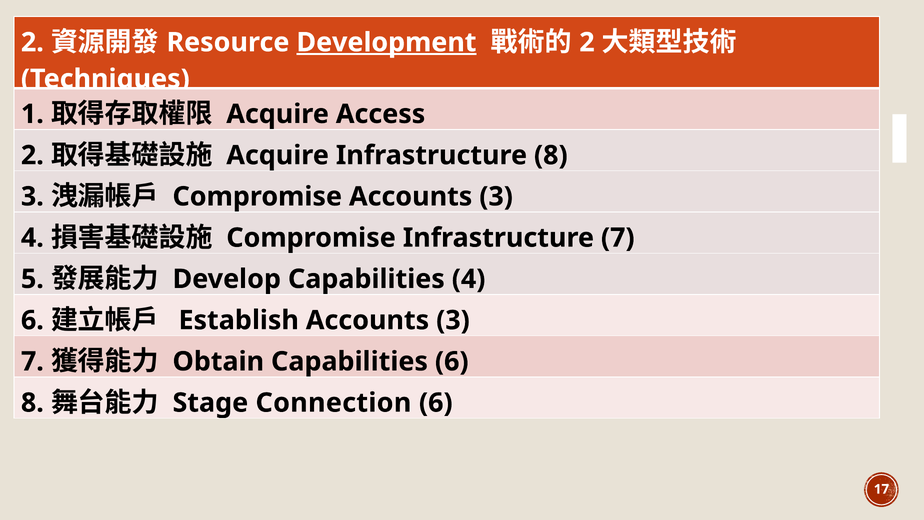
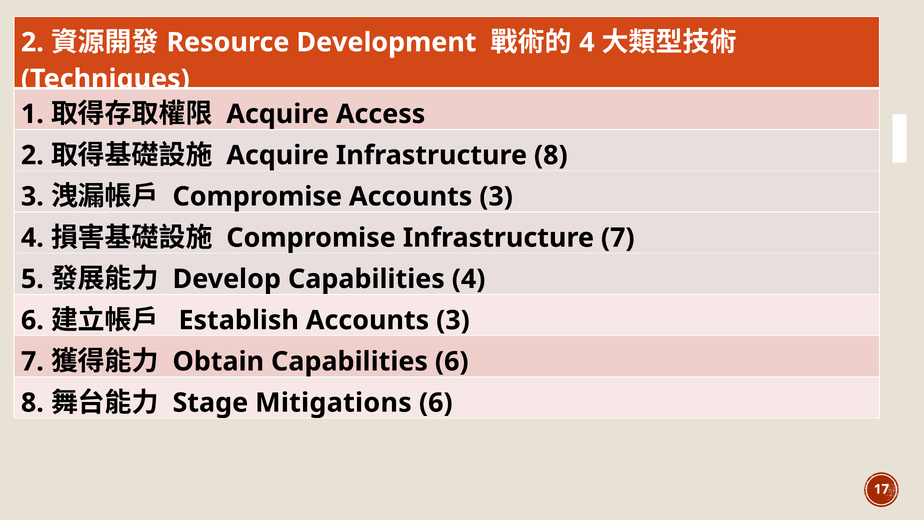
Development underline: present -> none
2 at (587, 42): 2 -> 4
Connection: Connection -> Mitigations
